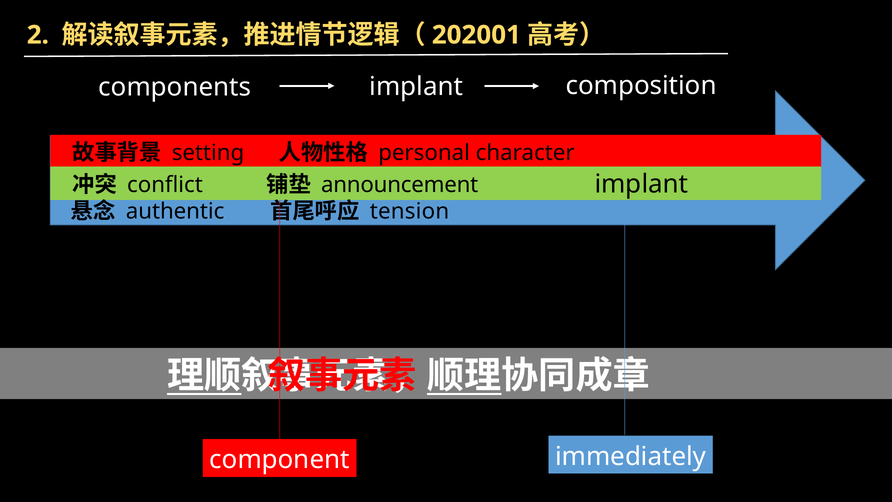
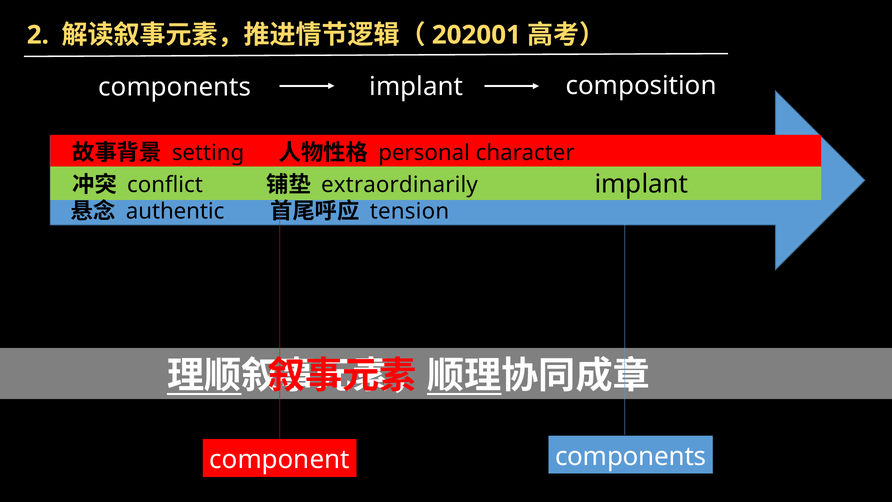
announcement: announcement -> extraordinarily
immediately at (631, 456): immediately -> components
